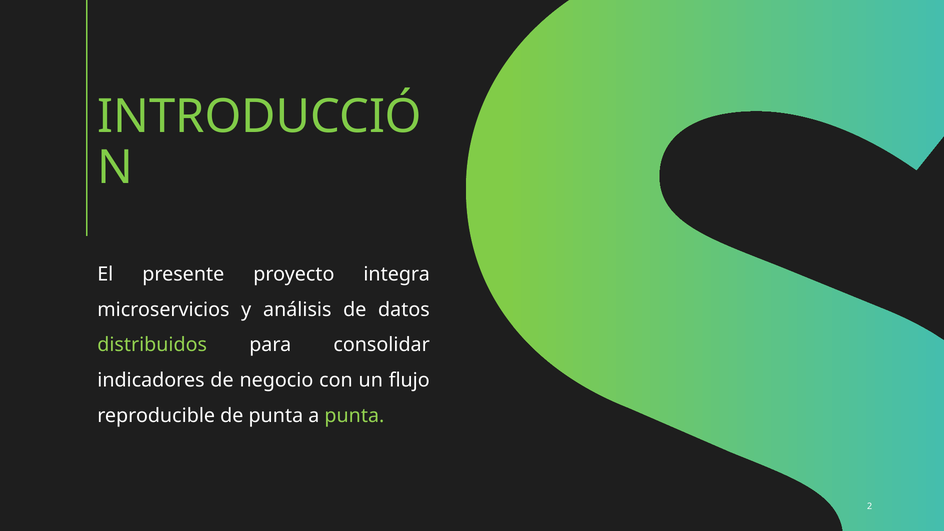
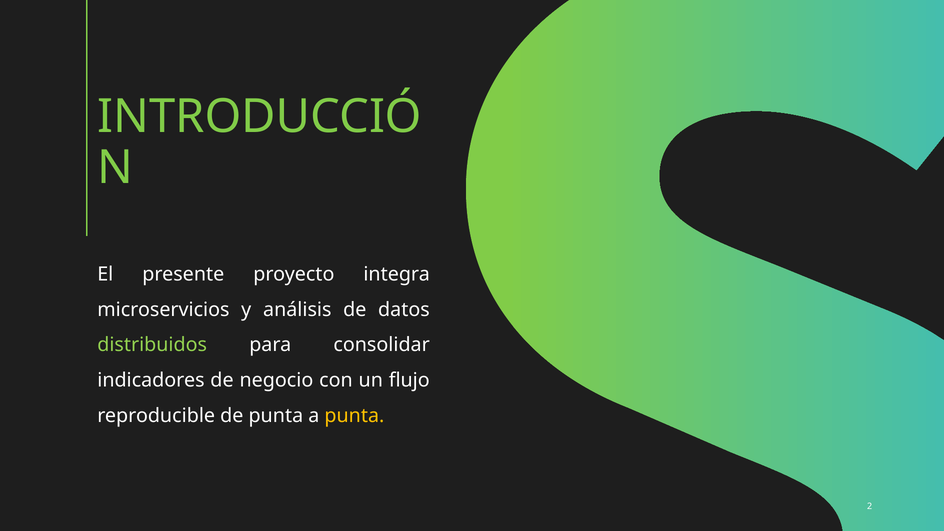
punta at (354, 416) colour: light green -> yellow
